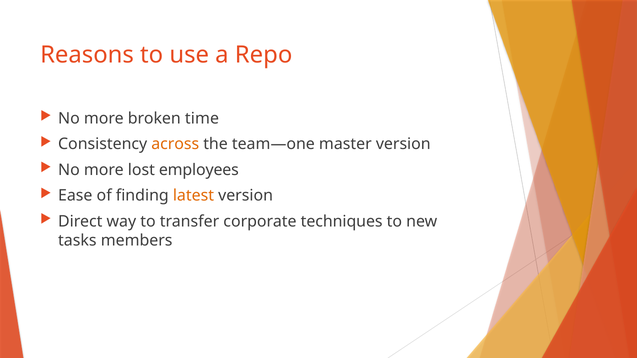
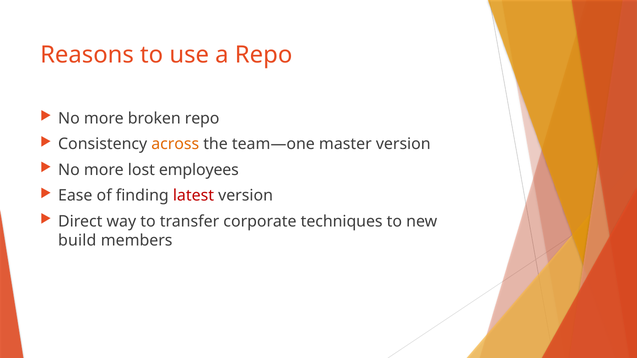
broken time: time -> repo
latest colour: orange -> red
tasks: tasks -> build
